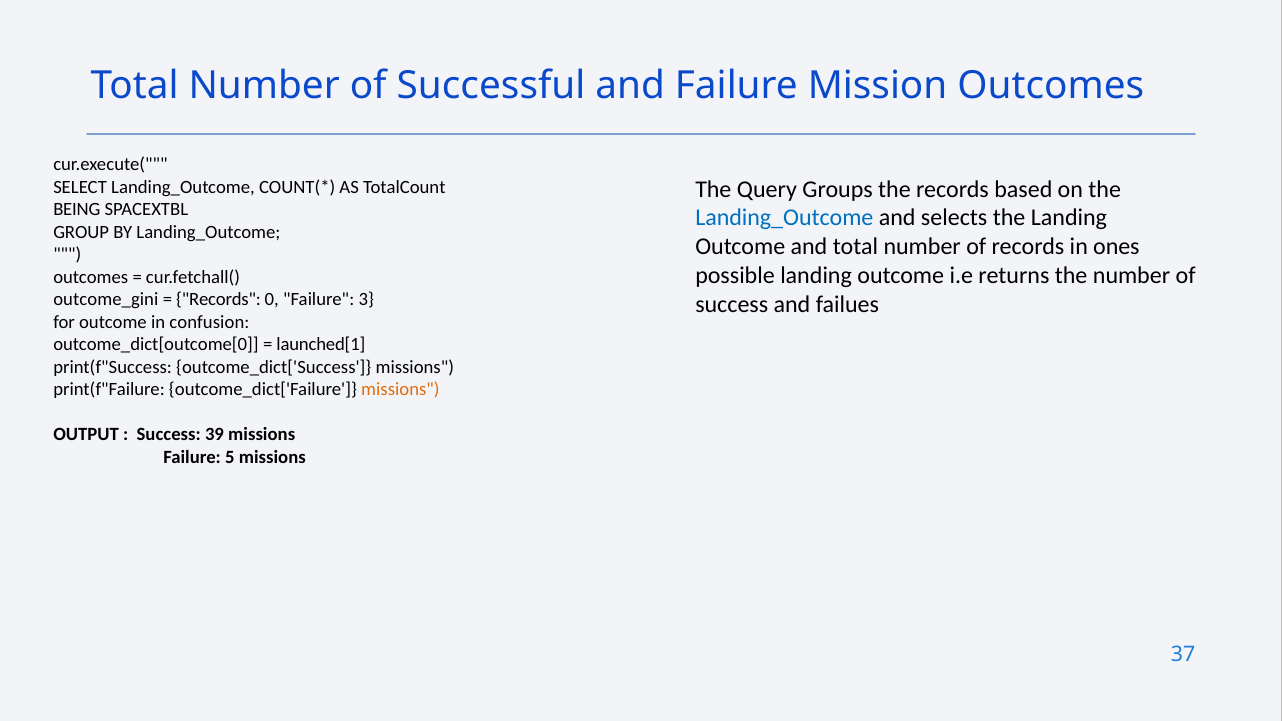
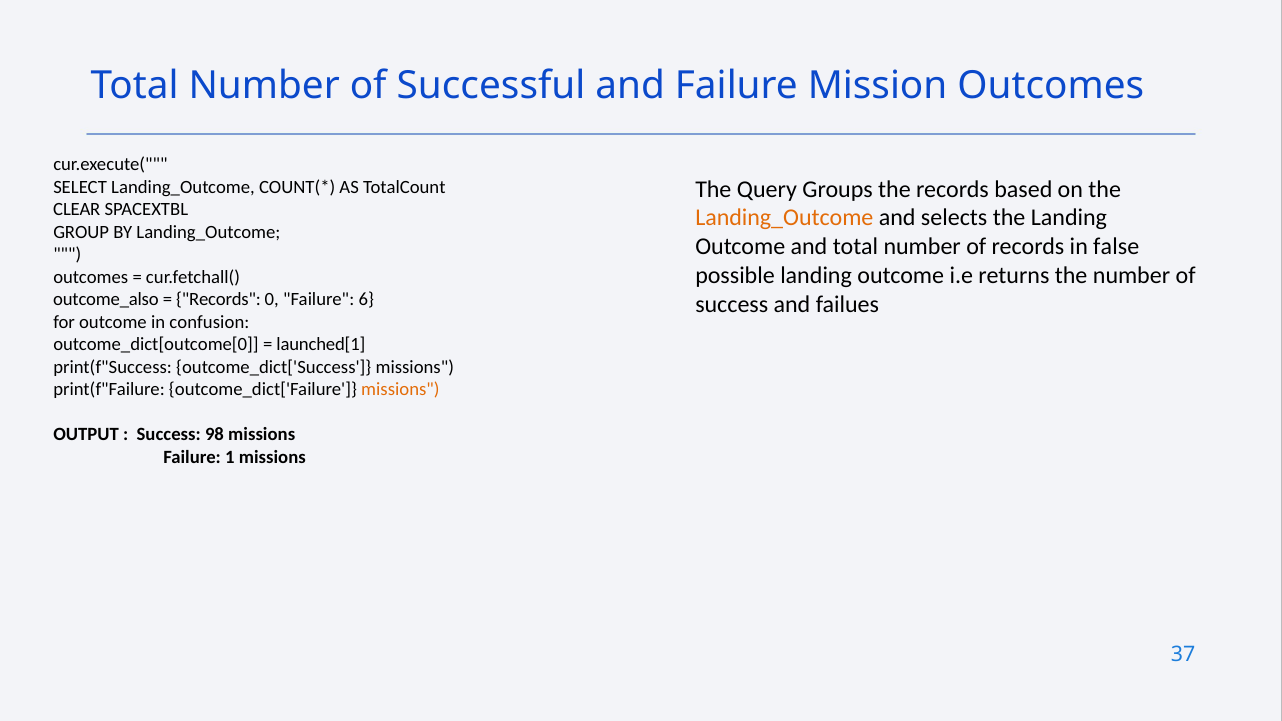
BEING: BEING -> CLEAR
Landing_Outcome at (784, 218) colour: blue -> orange
ones: ones -> false
outcome_gini: outcome_gini -> outcome_also
3: 3 -> 6
39: 39 -> 98
5: 5 -> 1
